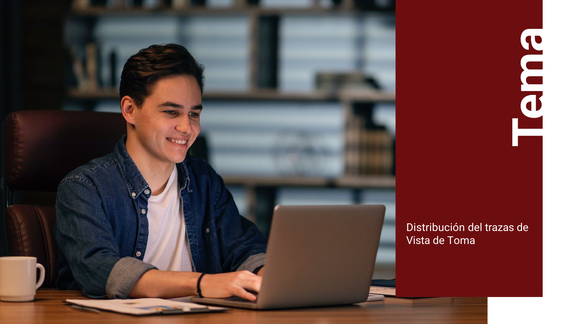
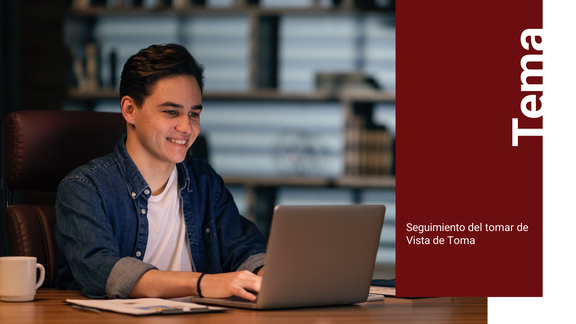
Distribución: Distribución -> Seguimiento
trazas: trazas -> tomar
